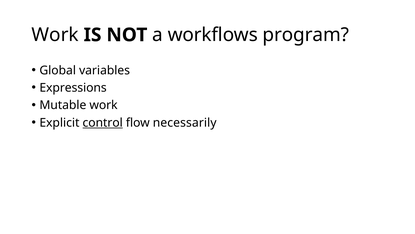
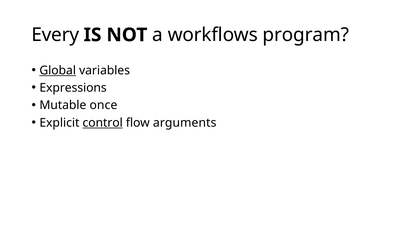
Work at (55, 35): Work -> Every
Global underline: none -> present
Mutable work: work -> once
necessarily: necessarily -> arguments
